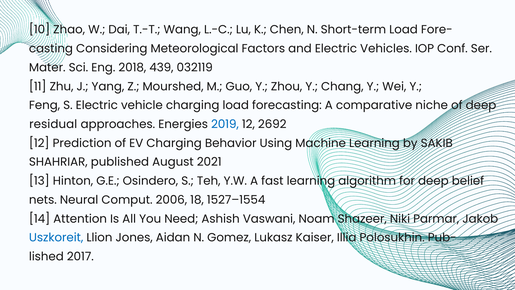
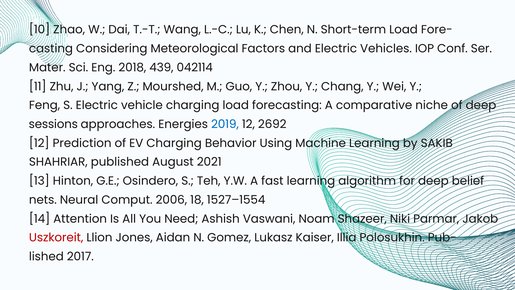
032119: 032119 -> 042114
residual: residual -> sessions
Uszkoreit colour: blue -> red
